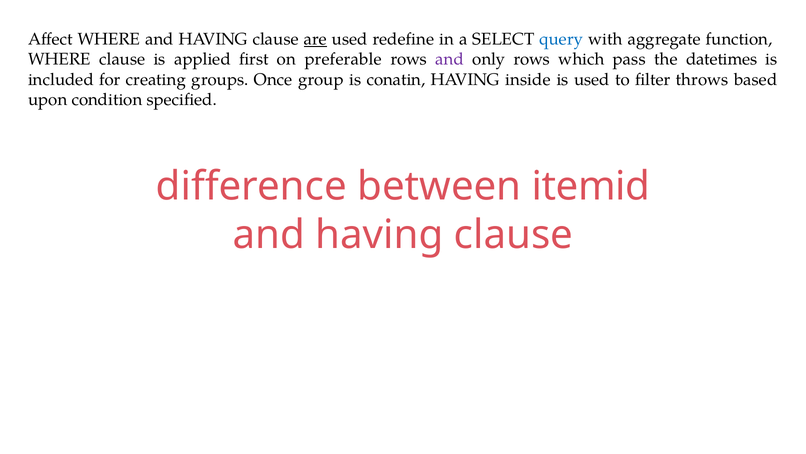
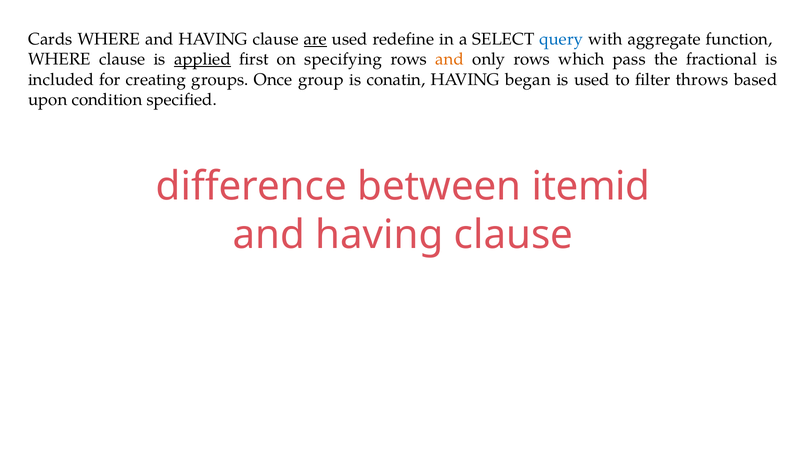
Affect: Affect -> Cards
applied underline: none -> present
preferable: preferable -> specifying
and at (450, 59) colour: purple -> orange
datetimes: datetimes -> fractional
inside: inside -> began
